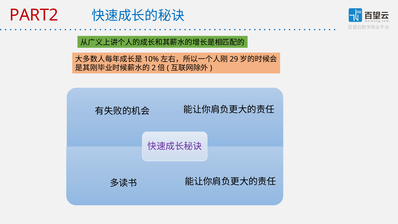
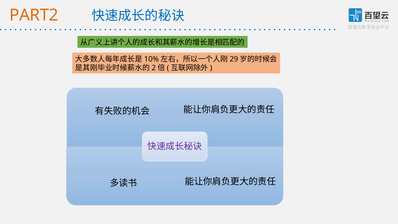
PART2 colour: red -> orange
